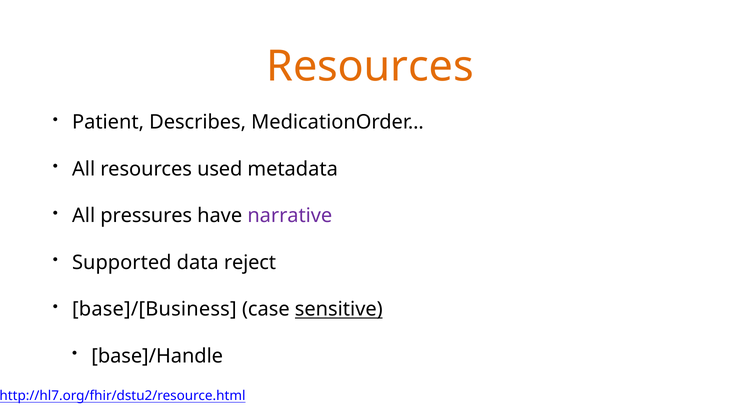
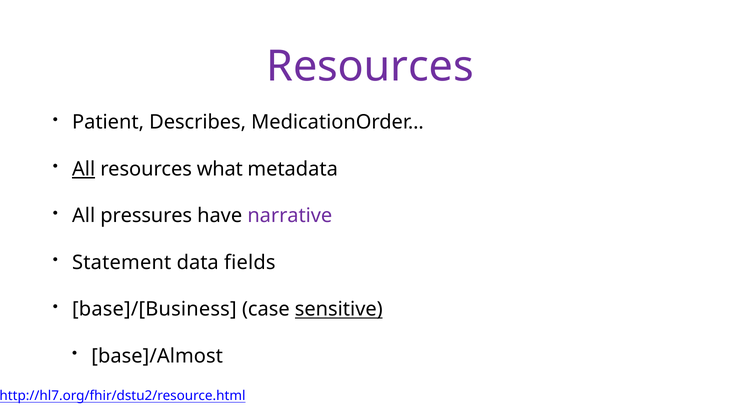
Resources at (370, 67) colour: orange -> purple
All at (84, 169) underline: none -> present
used: used -> what
Supported: Supported -> Statement
reject: reject -> fields
base]/Handle: base]/Handle -> base]/Almost
